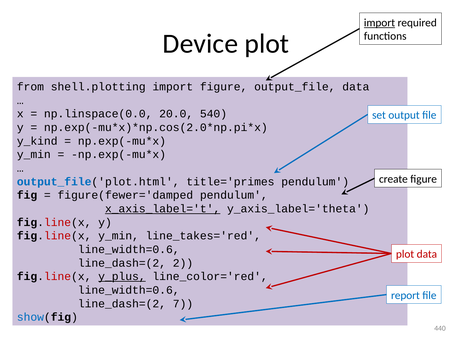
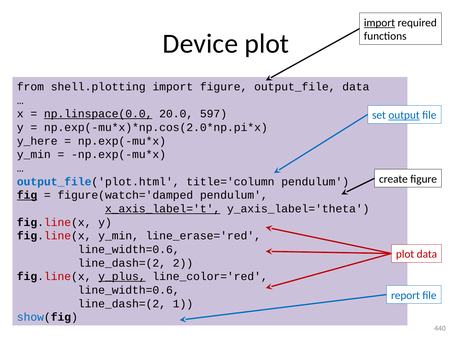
np.linspace(0.0 underline: none -> present
540: 540 -> 597
output underline: none -> present
y_kind: y_kind -> y_here
title='primes: title='primes -> title='column
fig underline: none -> present
figure(fewer='damped: figure(fewer='damped -> figure(watch='damped
line_takes='red: line_takes='red -> line_erase='red
7: 7 -> 1
